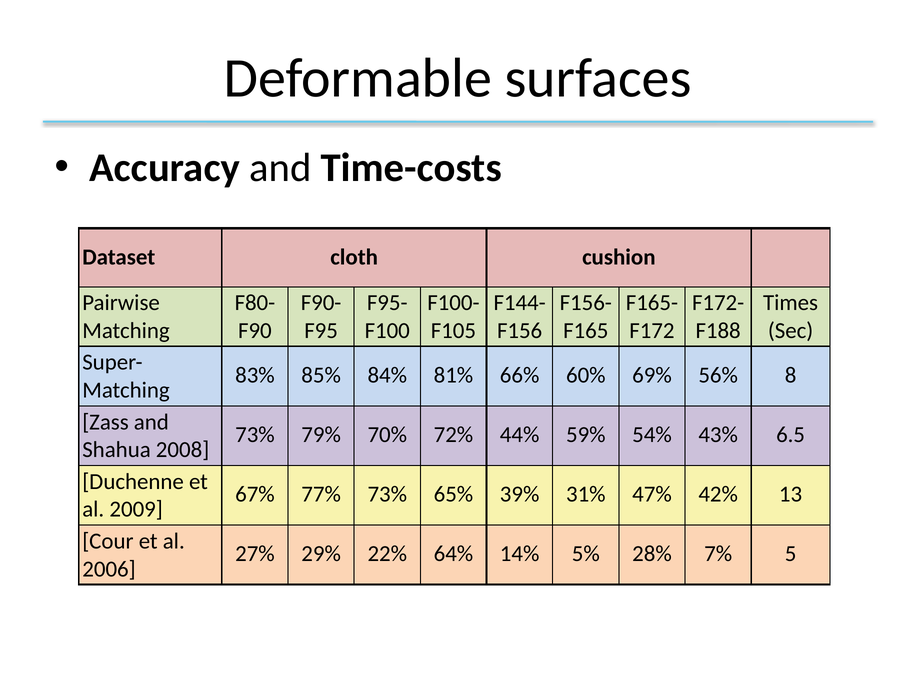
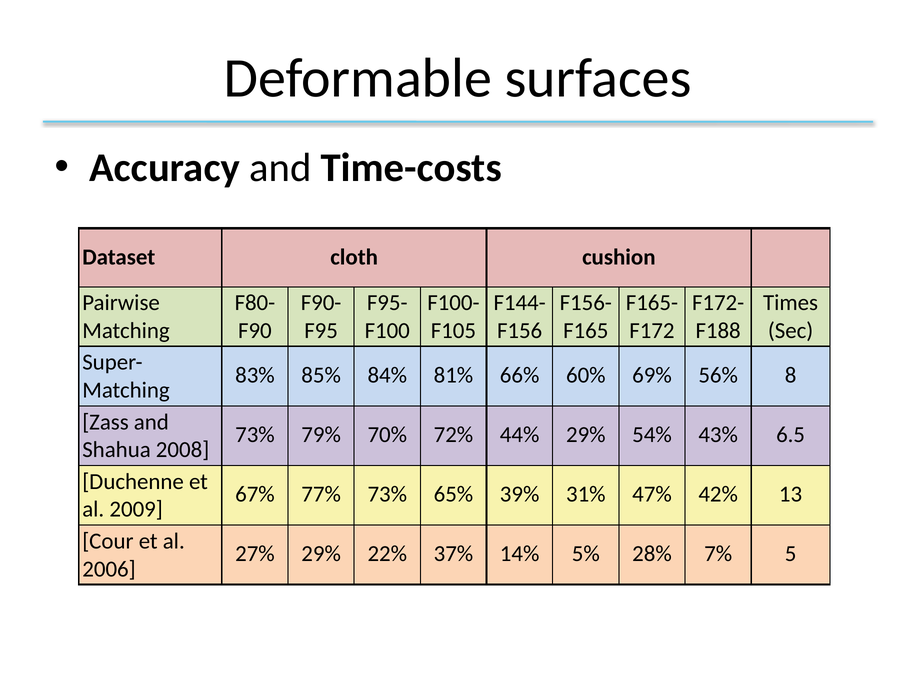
44% 59%: 59% -> 29%
64%: 64% -> 37%
